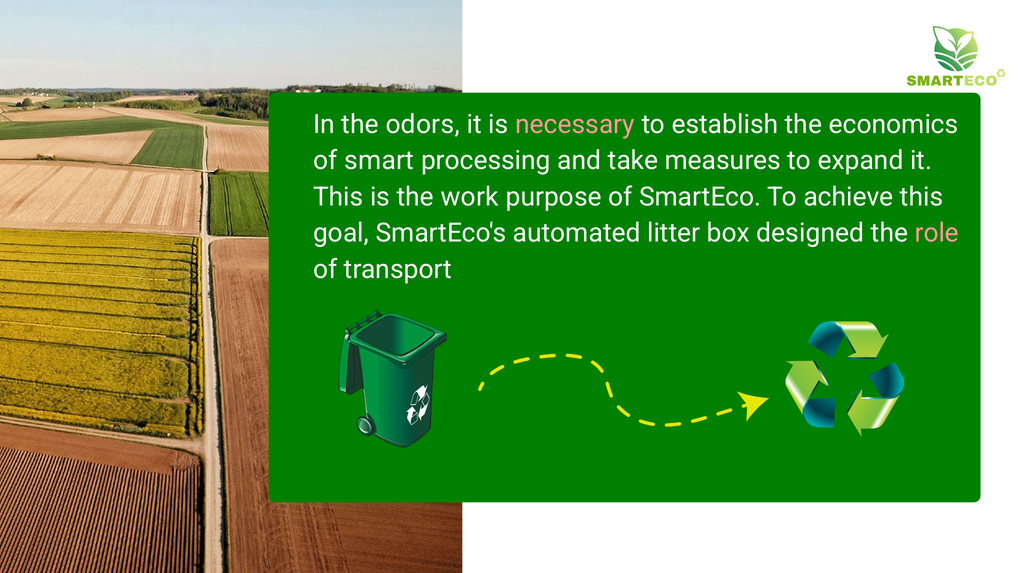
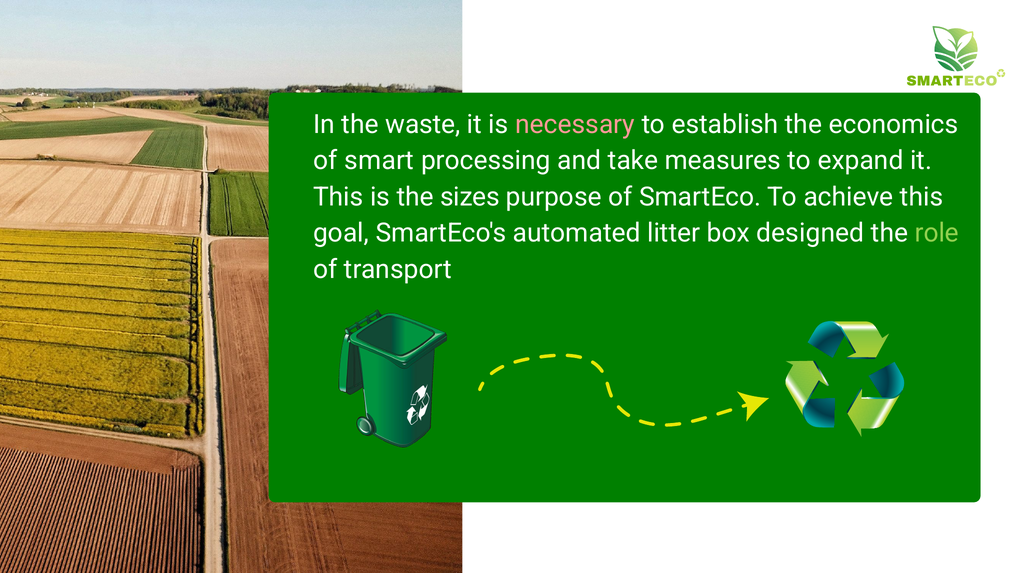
odors: odors -> waste
work: work -> sizes
role colour: pink -> light green
